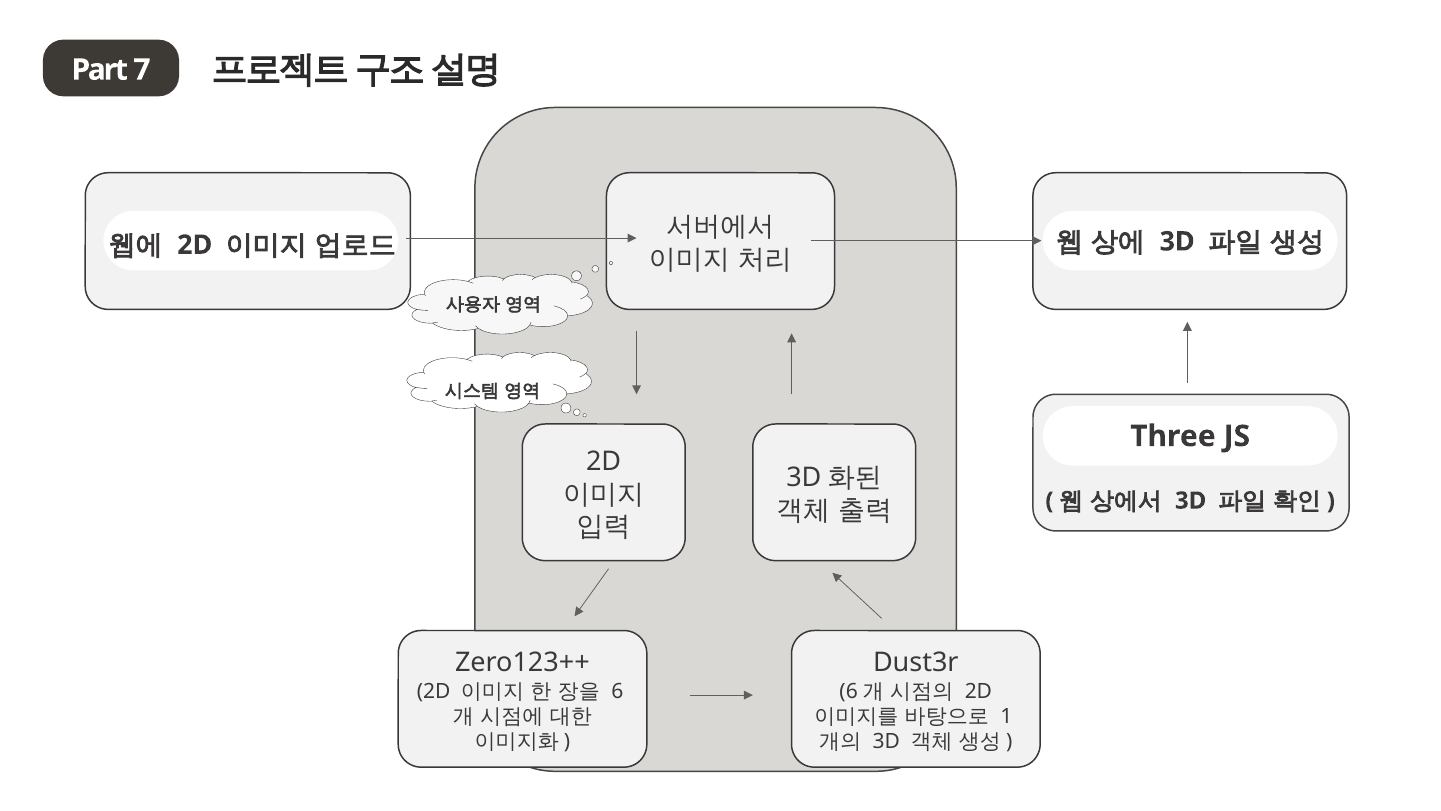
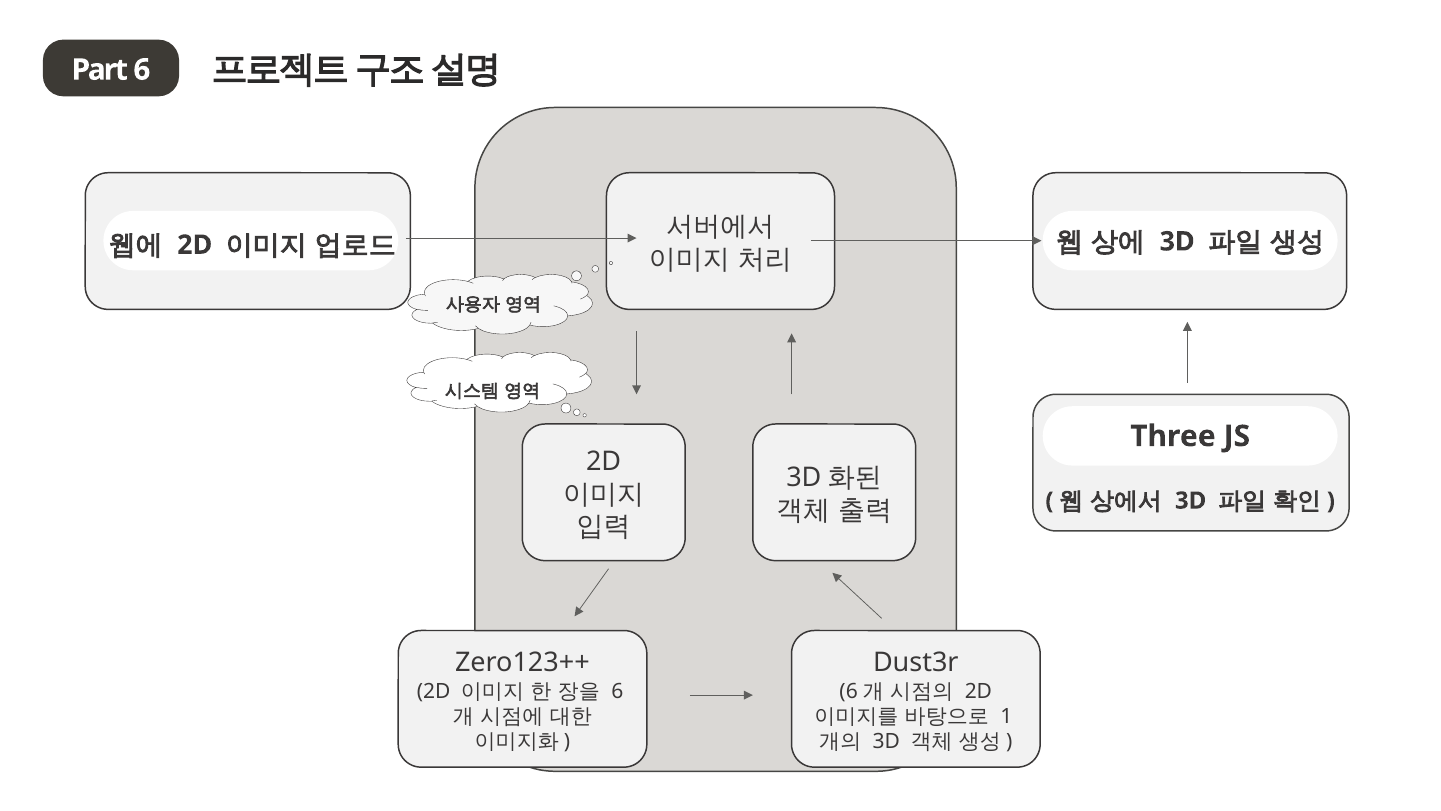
Part 7: 7 -> 6
